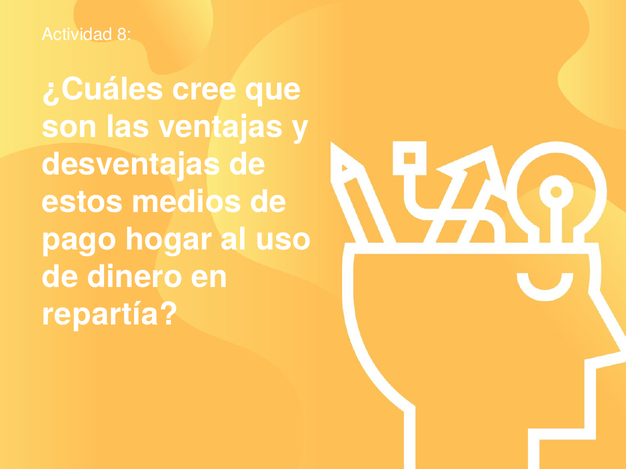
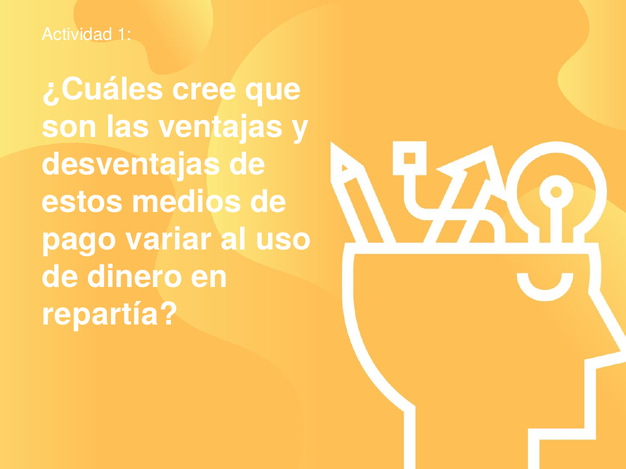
8: 8 -> 1
hogar: hogar -> variar
